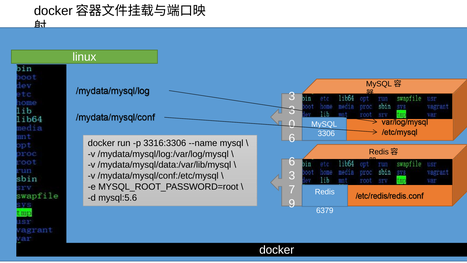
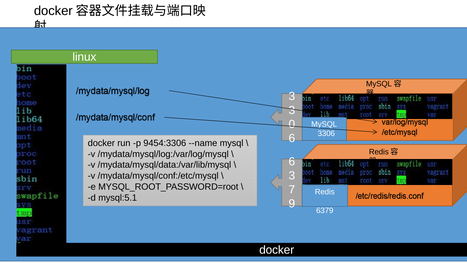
3316:3306: 3316:3306 -> 9454:3306
mysql:5.6: mysql:5.6 -> mysql:5.1
